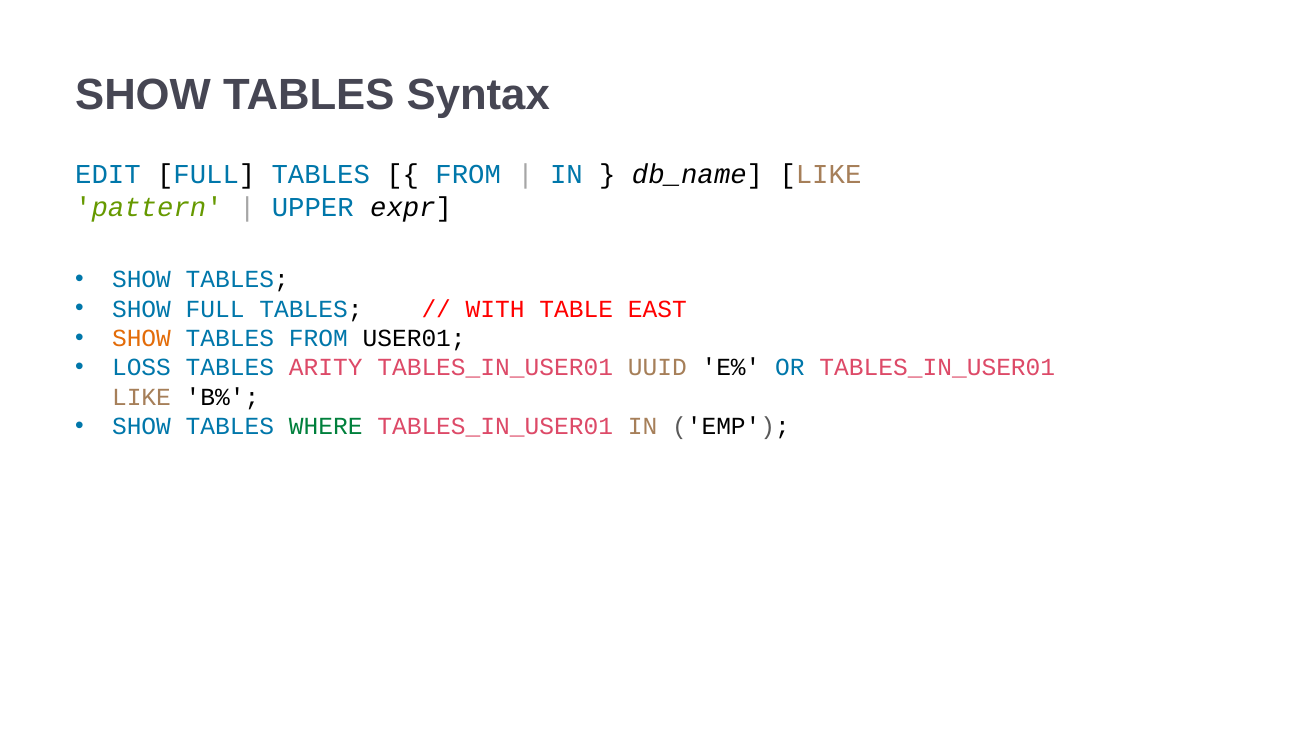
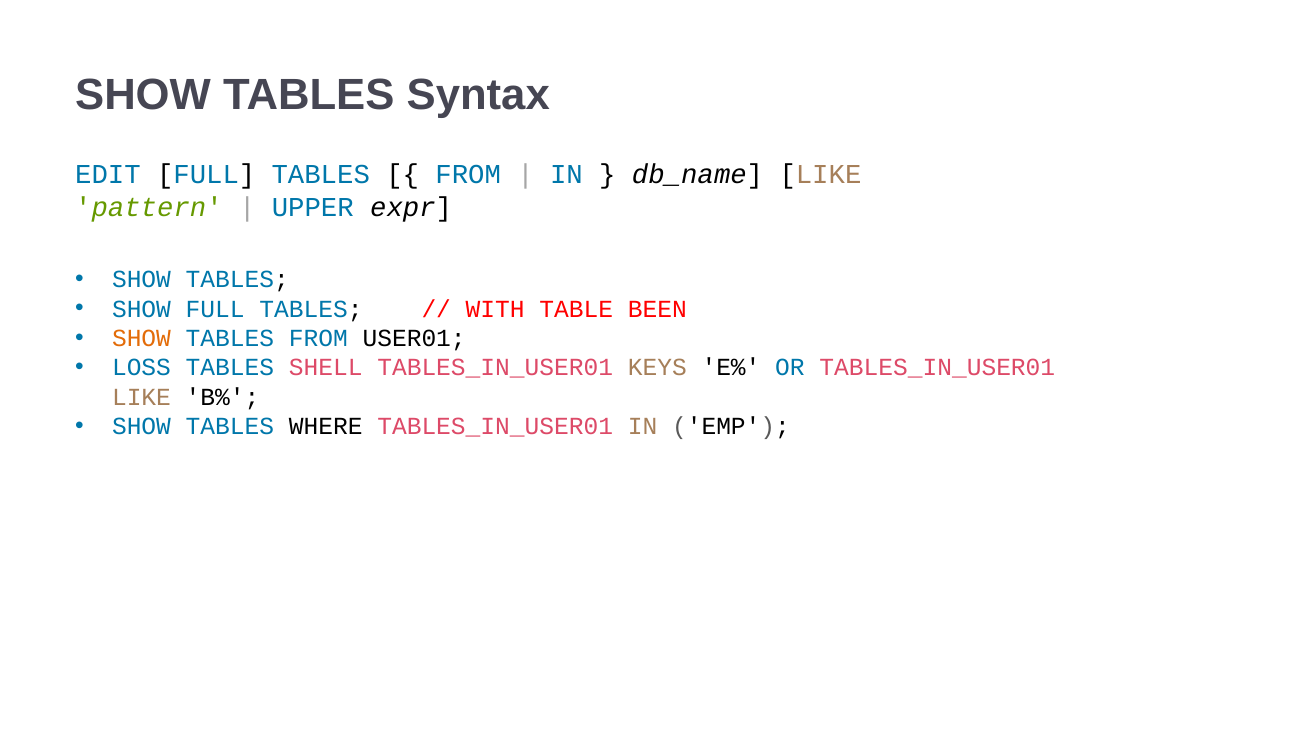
EAST: EAST -> BEEN
ARITY: ARITY -> SHELL
UUID: UUID -> KEYS
WHERE colour: green -> black
